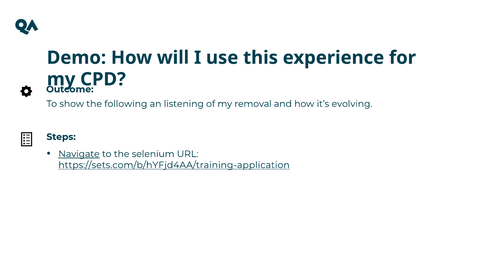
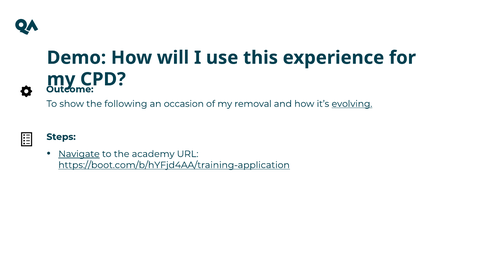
listening: listening -> occasion
evolving underline: none -> present
selenium: selenium -> academy
https://sets.com/b/hYFjd4AA/training-application: https://sets.com/b/hYFjd4AA/training-application -> https://boot.com/b/hYFjd4AA/training-application
